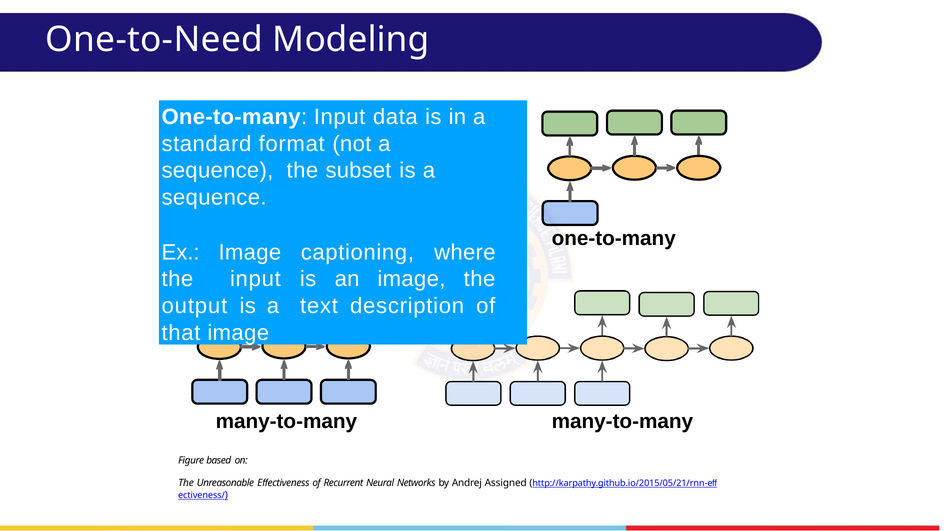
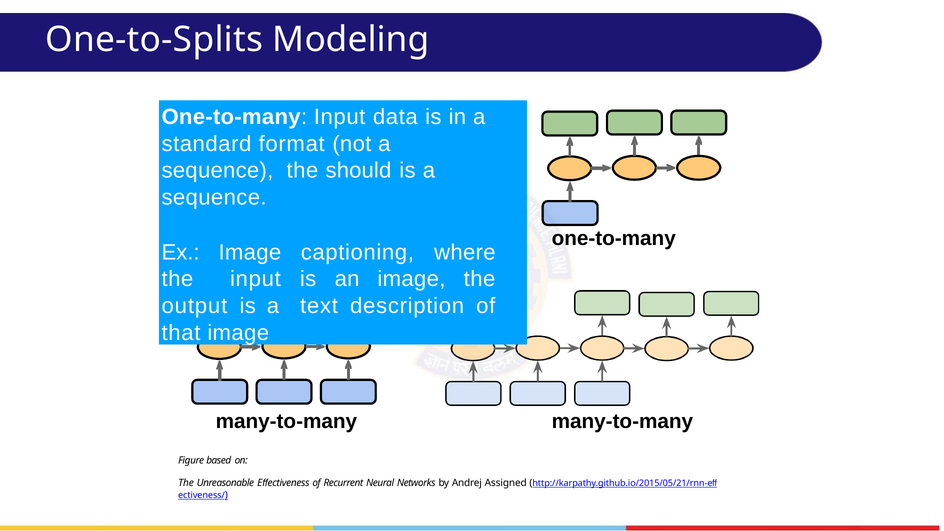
One-to-Need: One-to-Need -> One-to-Splits
subset: subset -> should
